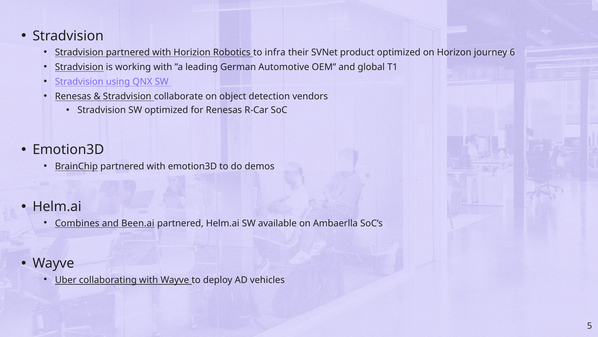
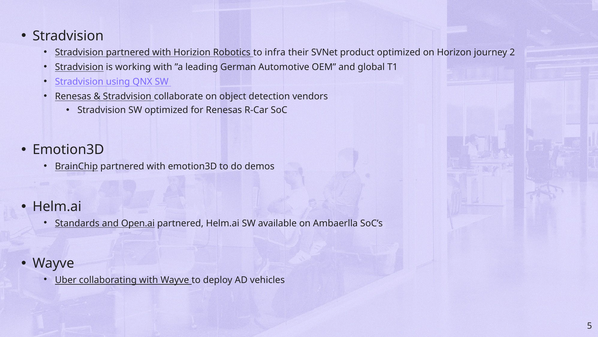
6: 6 -> 2
Combines: Combines -> Standards
Been.ai: Been.ai -> Open.ai
